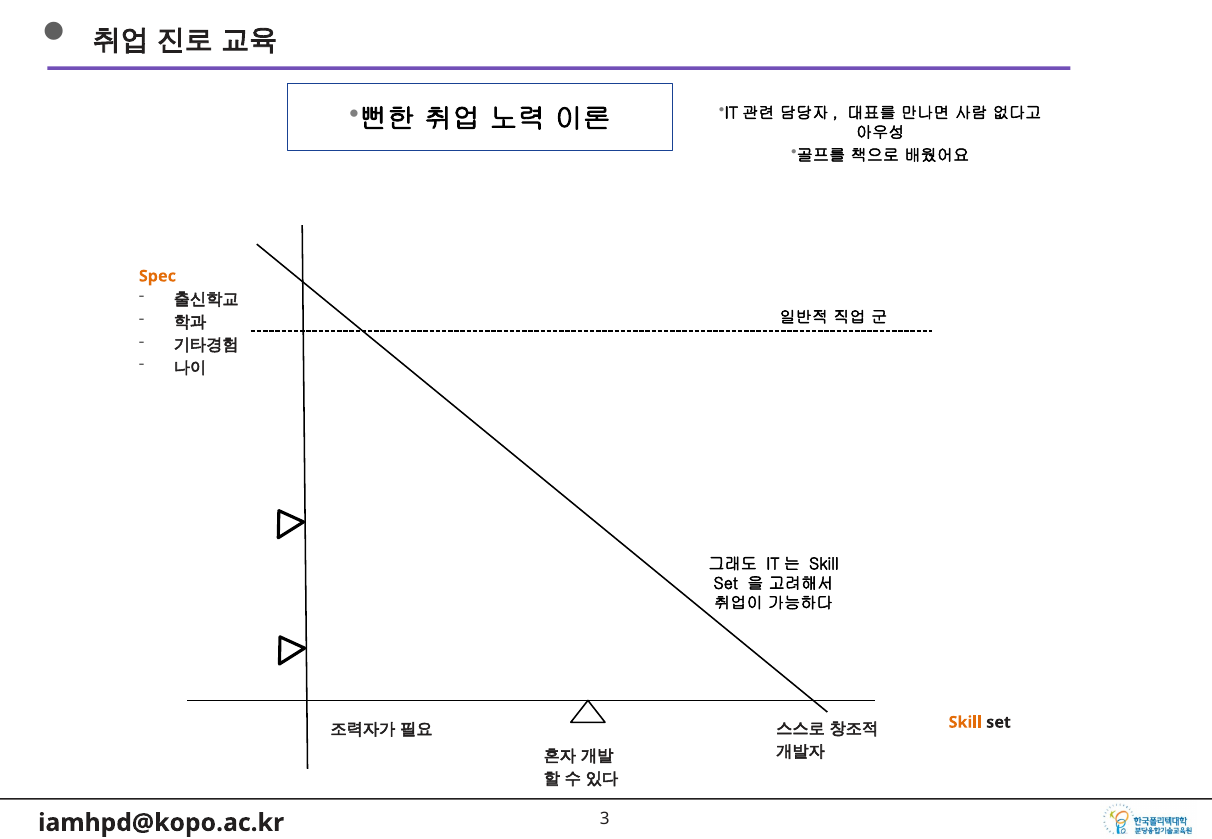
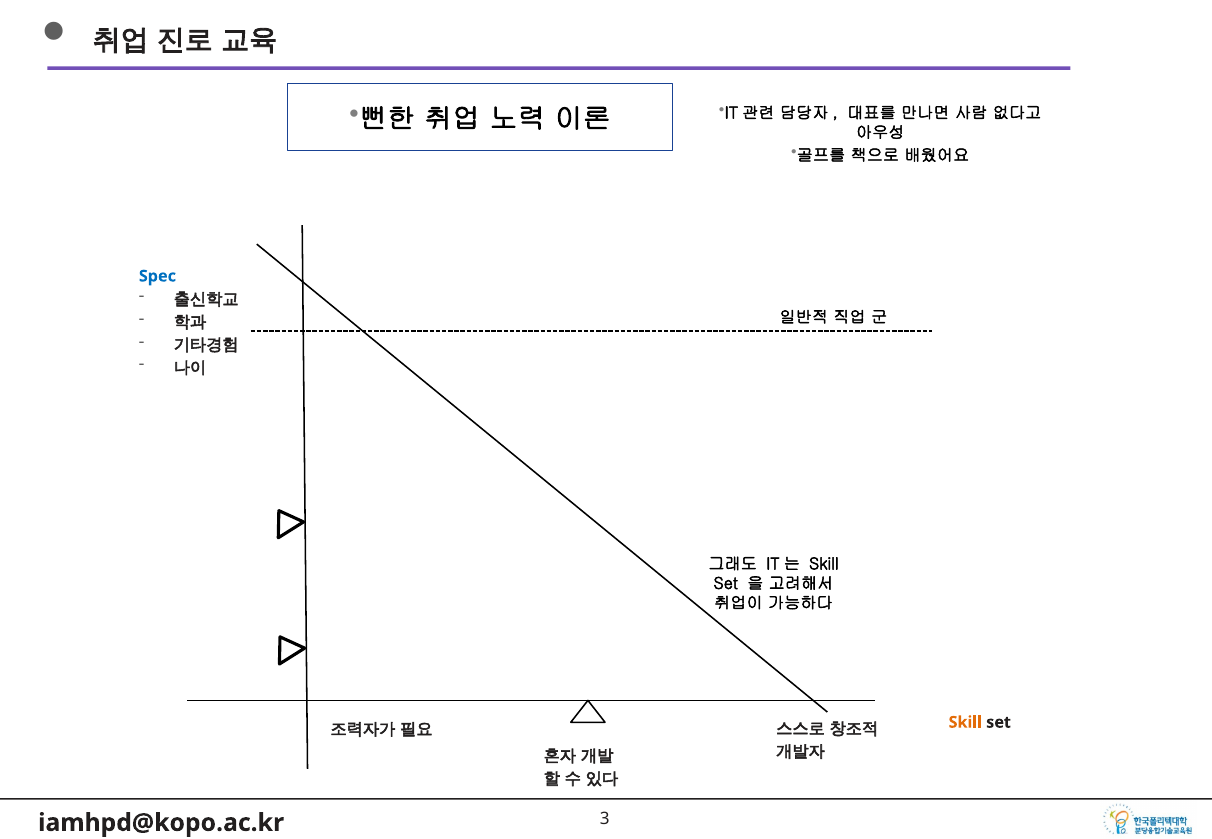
Spec colour: orange -> blue
